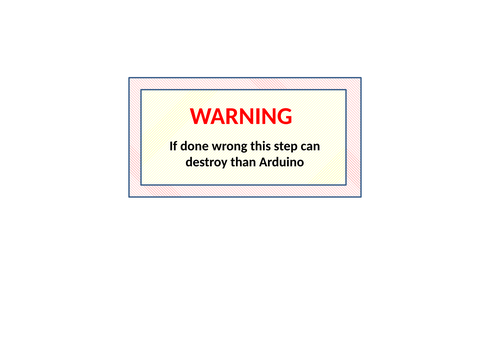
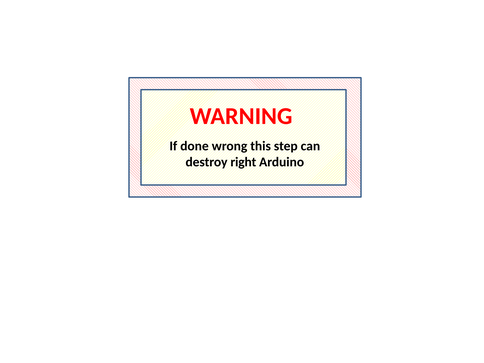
than: than -> right
